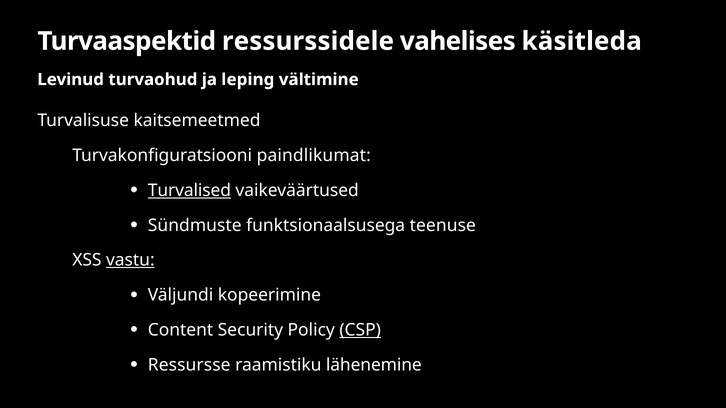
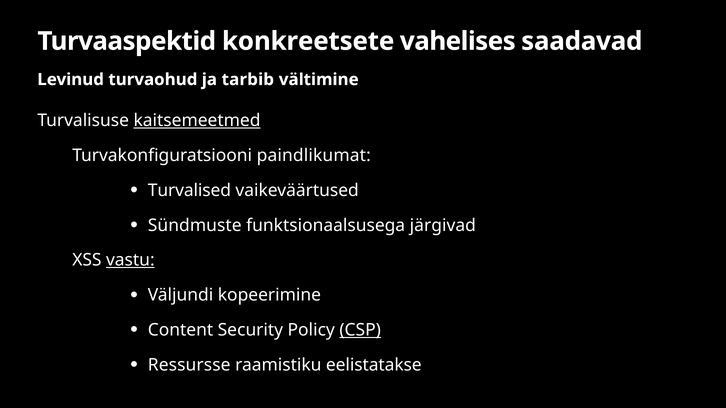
ressurssidele: ressurssidele -> konkreetsete
käsitleda: käsitleda -> saadavad
leping: leping -> tarbib
kaitsemeetmed underline: none -> present
Turvalised underline: present -> none
teenuse: teenuse -> järgivad
lähenemine: lähenemine -> eelistatakse
